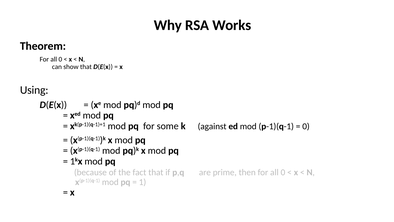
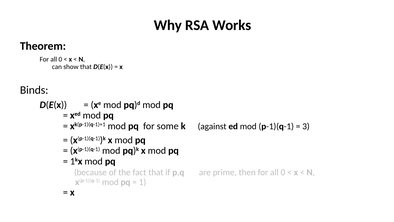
Using: Using -> Binds
0 at (306, 126): 0 -> 3
